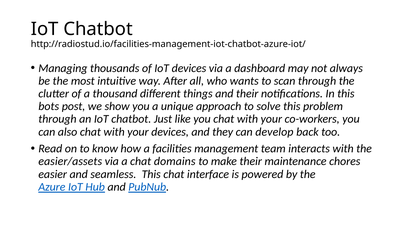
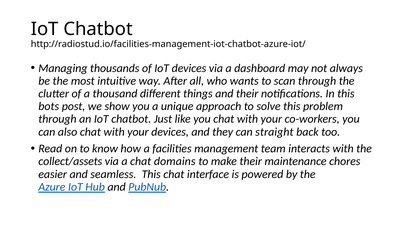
develop: develop -> straight
easier/assets: easier/assets -> collect/assets
